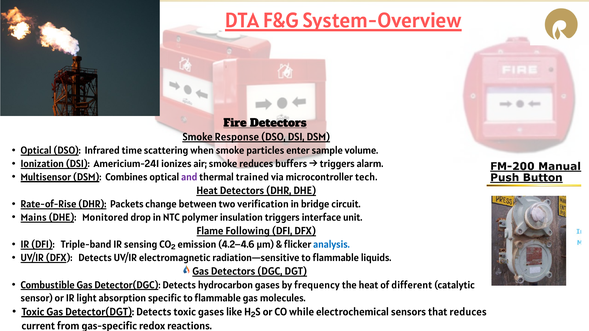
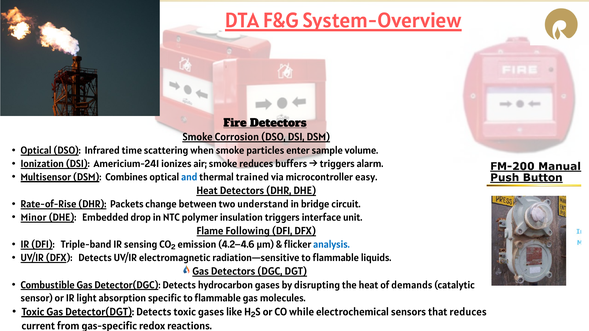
Response: Response -> Corrosion
and colour: purple -> blue
tech: tech -> easy
verification: verification -> understand
Mains: Mains -> Minor
Monitored: Monitored -> Embedded
frequency: frequency -> disrupting
different: different -> demands
